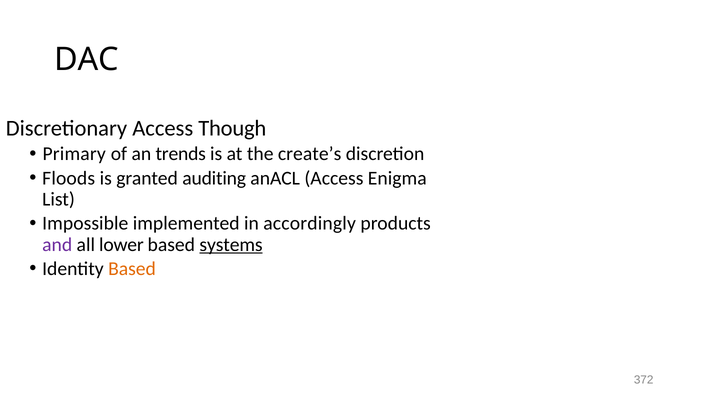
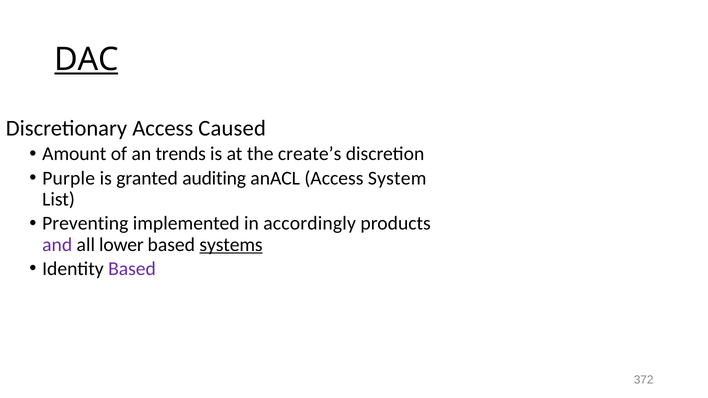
DAC underline: none -> present
Though: Though -> Caused
Primary: Primary -> Amount
Floods: Floods -> Purple
Enigma: Enigma -> System
Impossible: Impossible -> Preventing
Based at (132, 269) colour: orange -> purple
